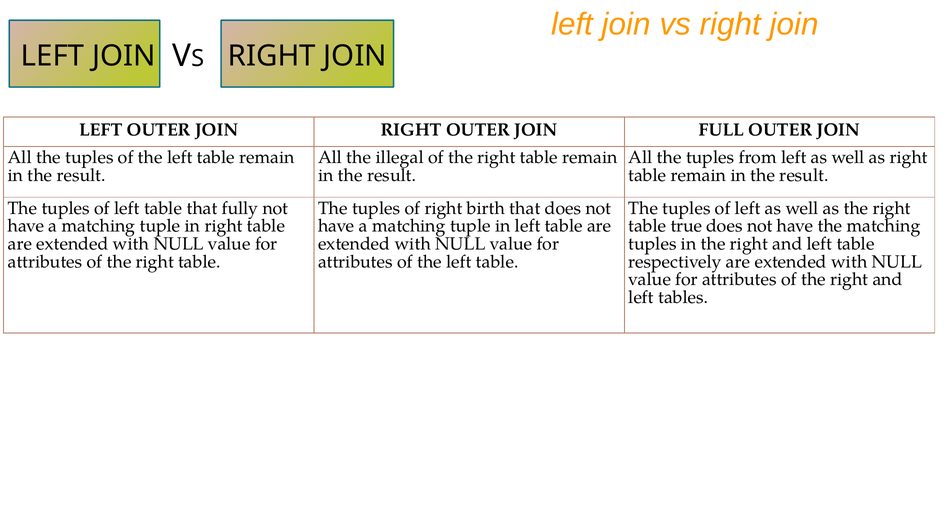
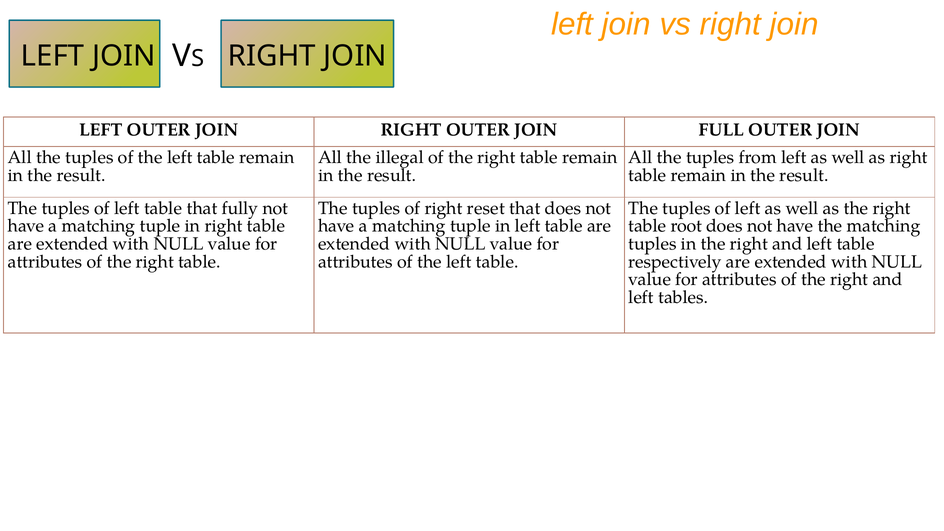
birth: birth -> reset
true: true -> root
